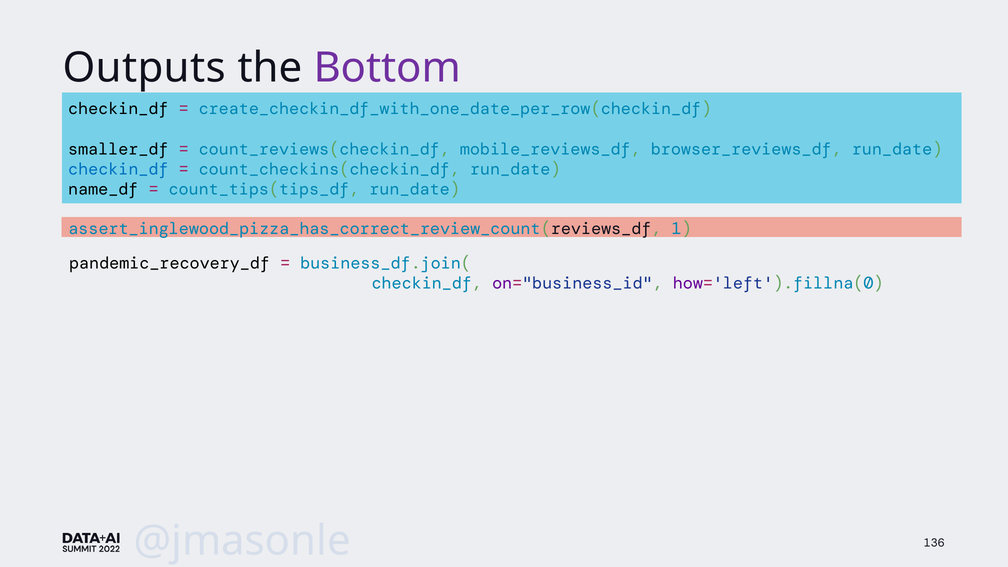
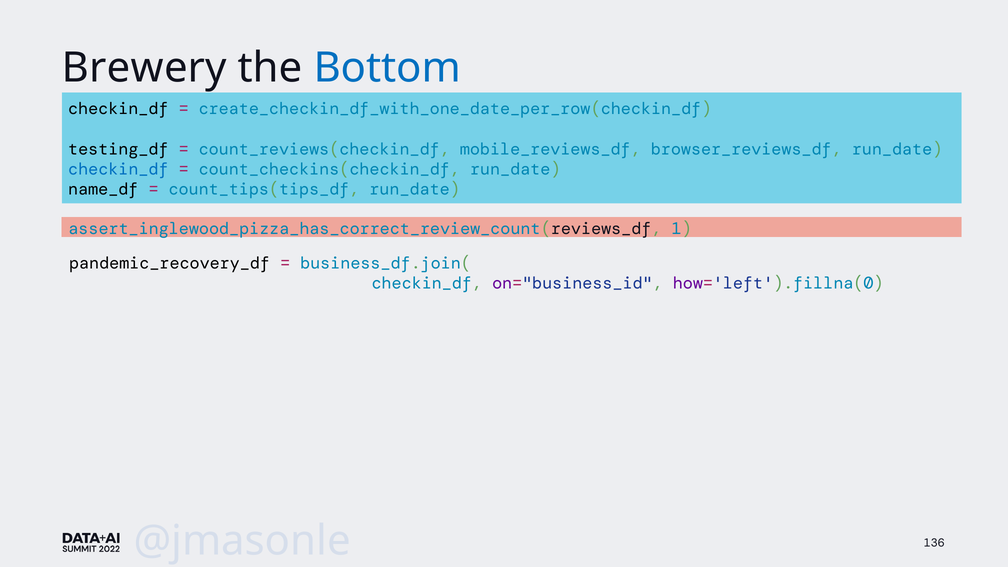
Outputs: Outputs -> Brewery
Bottom colour: purple -> blue
smaller_df: smaller_df -> testing_df
